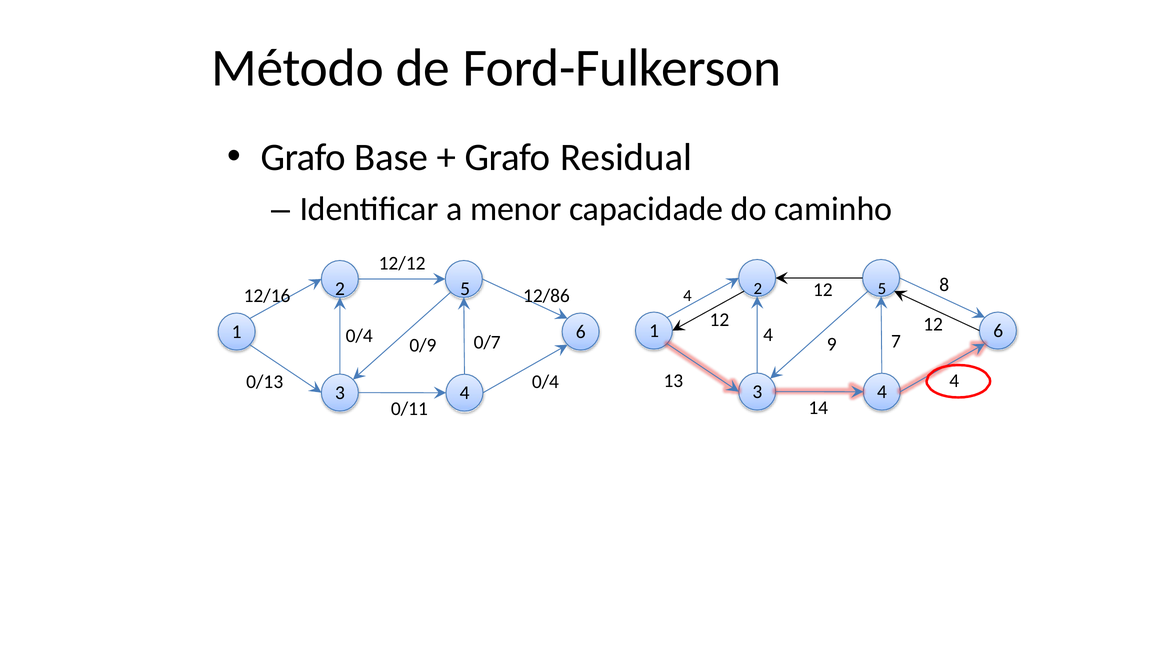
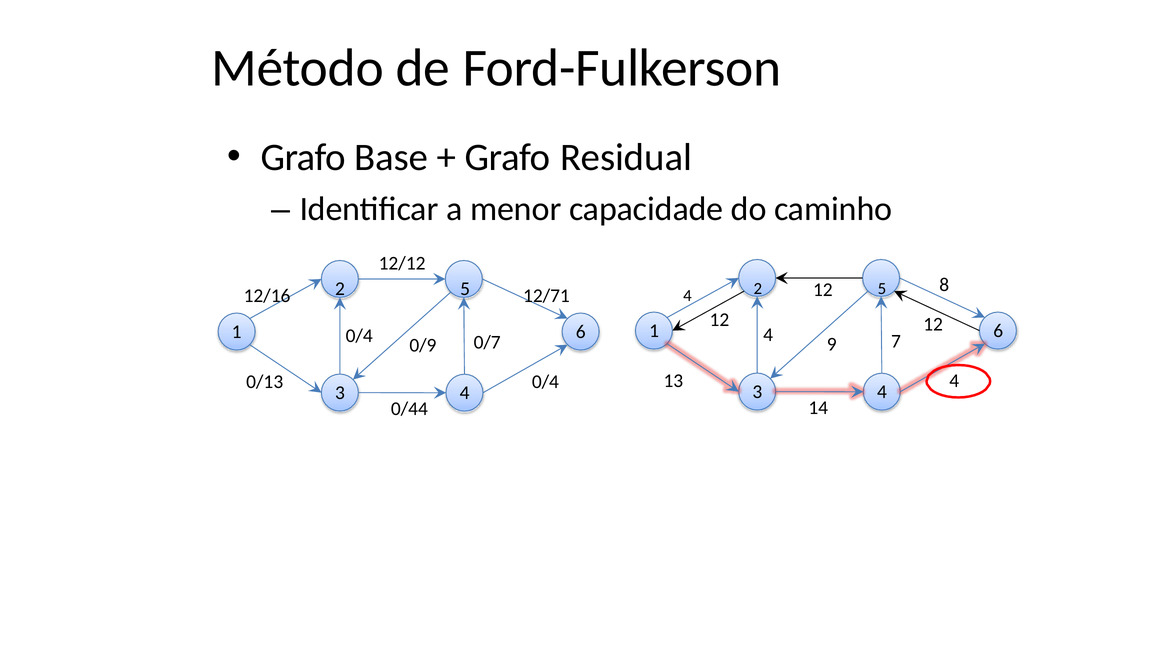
12/86: 12/86 -> 12/71
0/11: 0/11 -> 0/44
